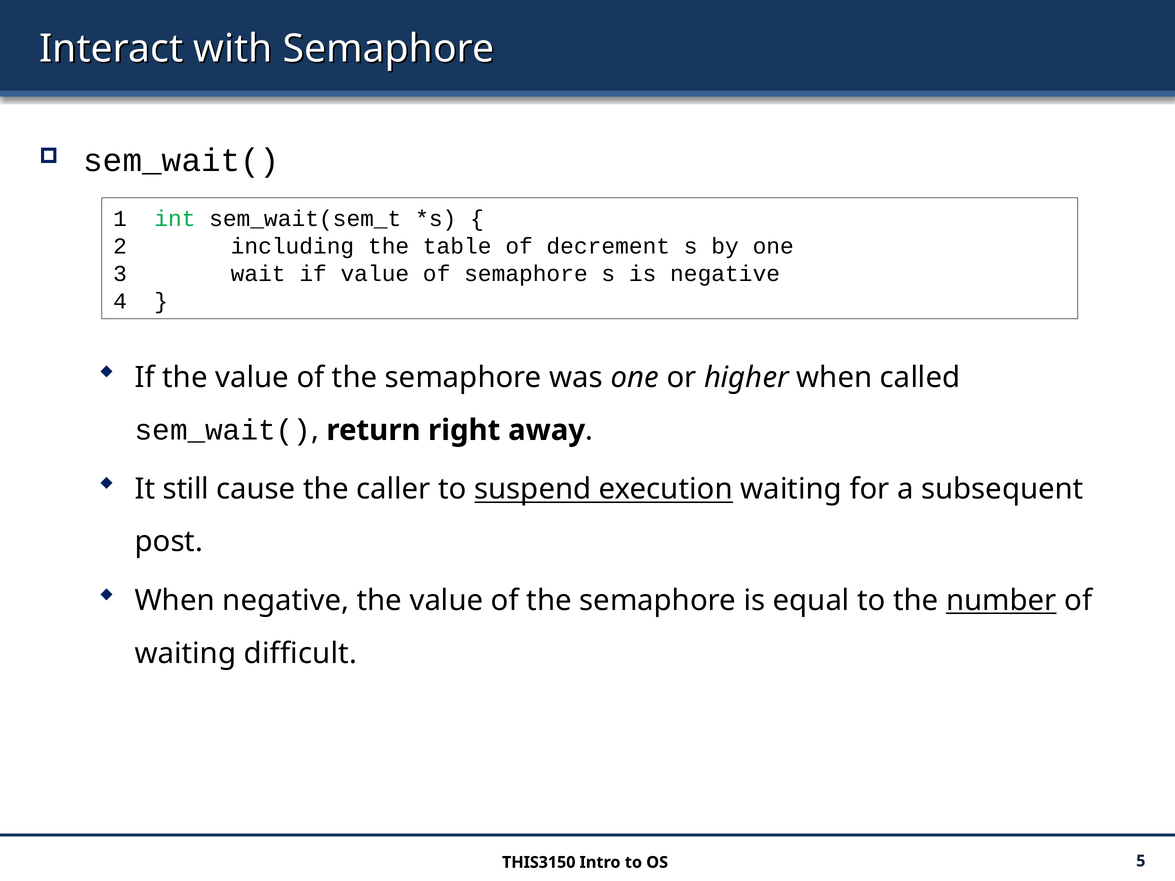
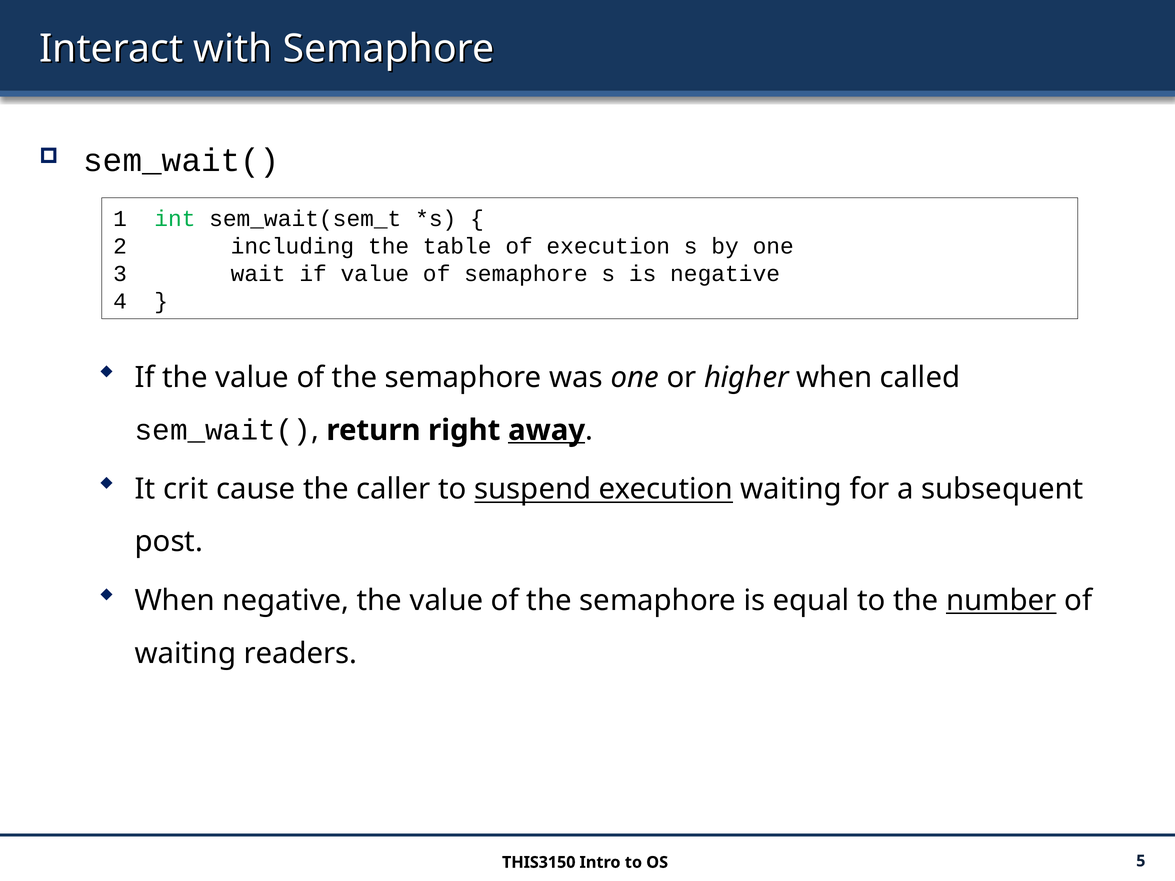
of decrement: decrement -> execution
away underline: none -> present
still: still -> crit
difficult: difficult -> readers
